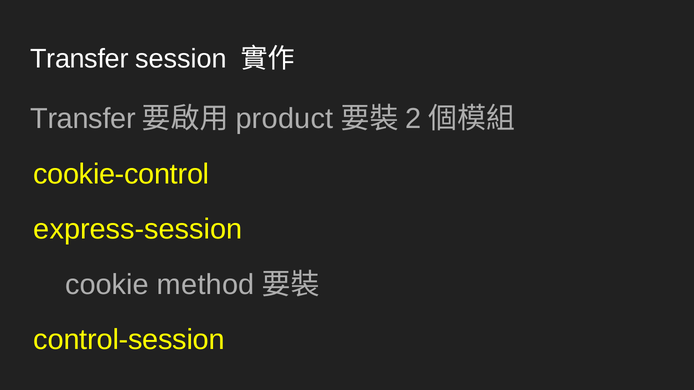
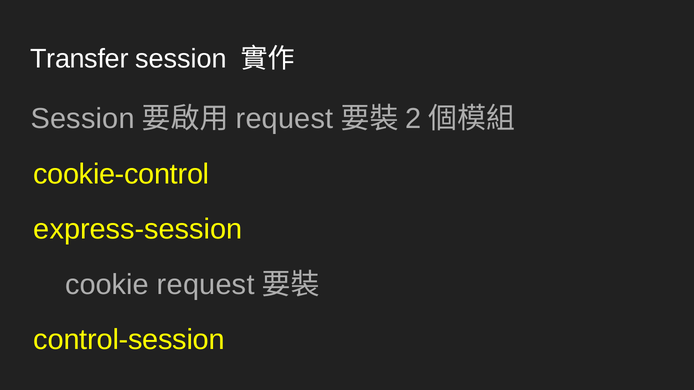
Transfer at (83, 119): Transfer -> Session
product at (285, 119): product -> request
cookie method: method -> request
